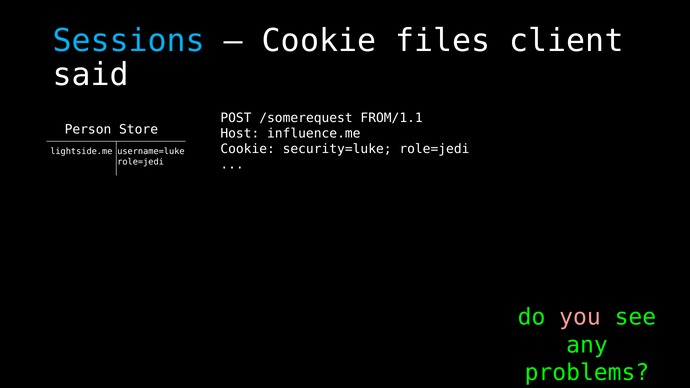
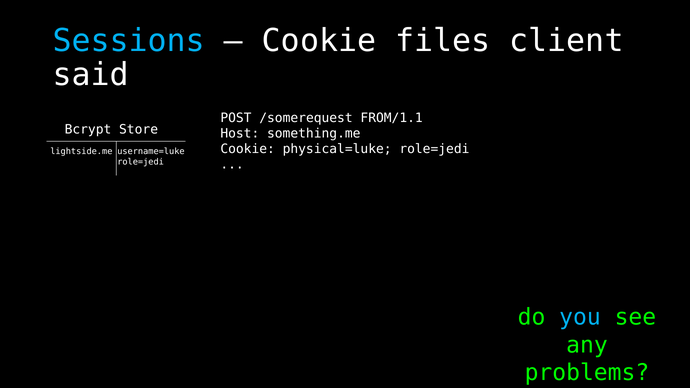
Person: Person -> Bcrypt
influence.me: influence.me -> something.me
security=luke: security=luke -> physical=luke
you colour: pink -> light blue
